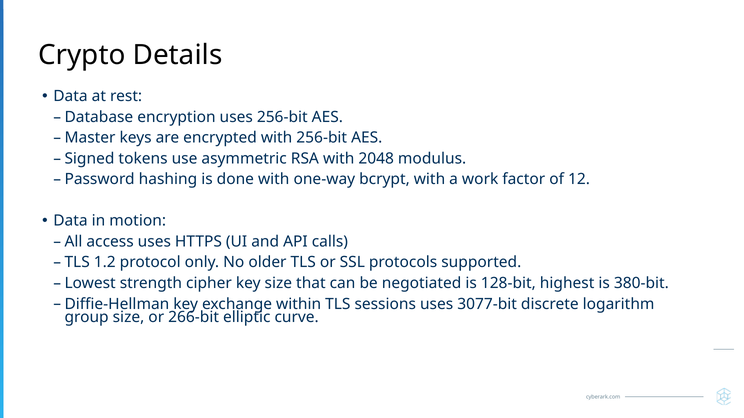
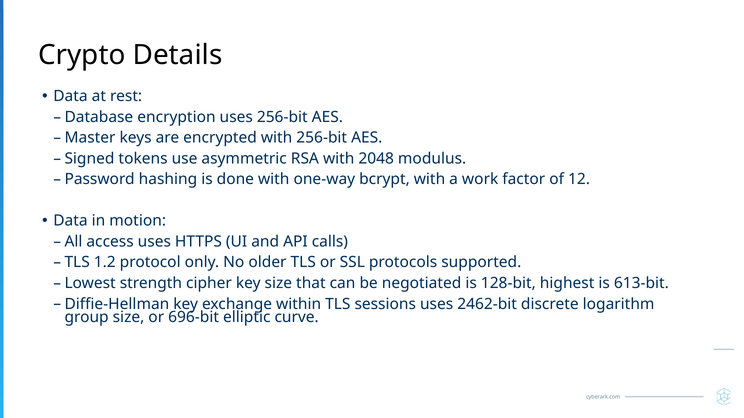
380-bit: 380-bit -> 613-bit
3077-bit: 3077-bit -> 2462-bit
266-bit: 266-bit -> 696-bit
